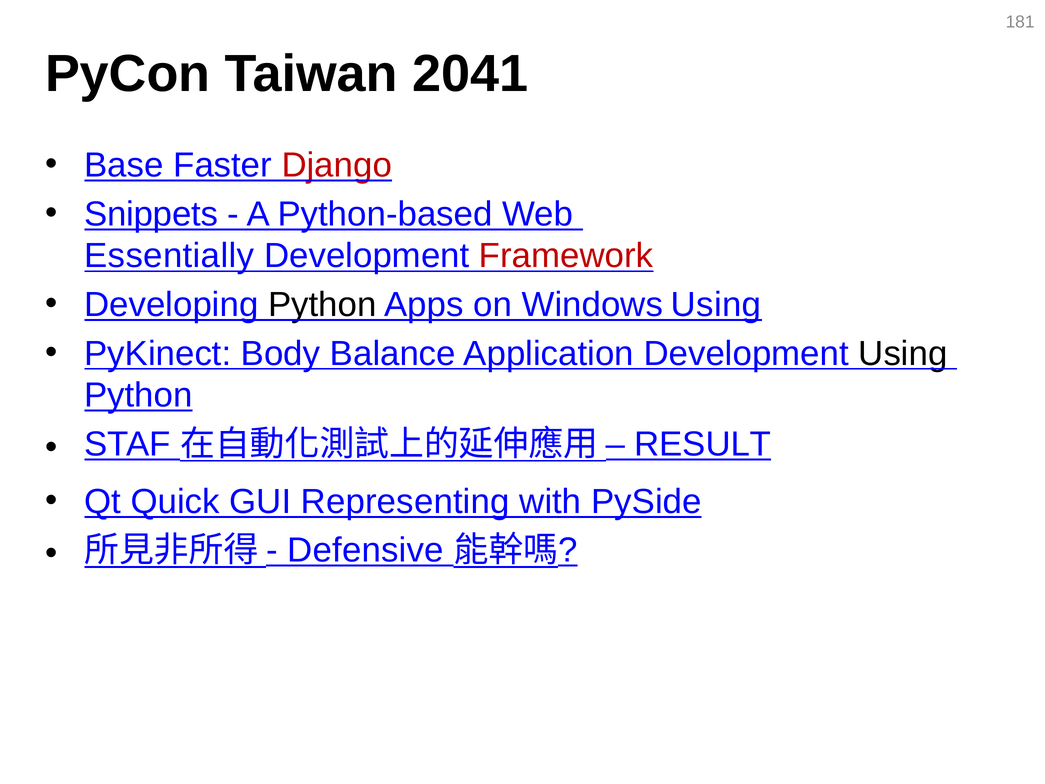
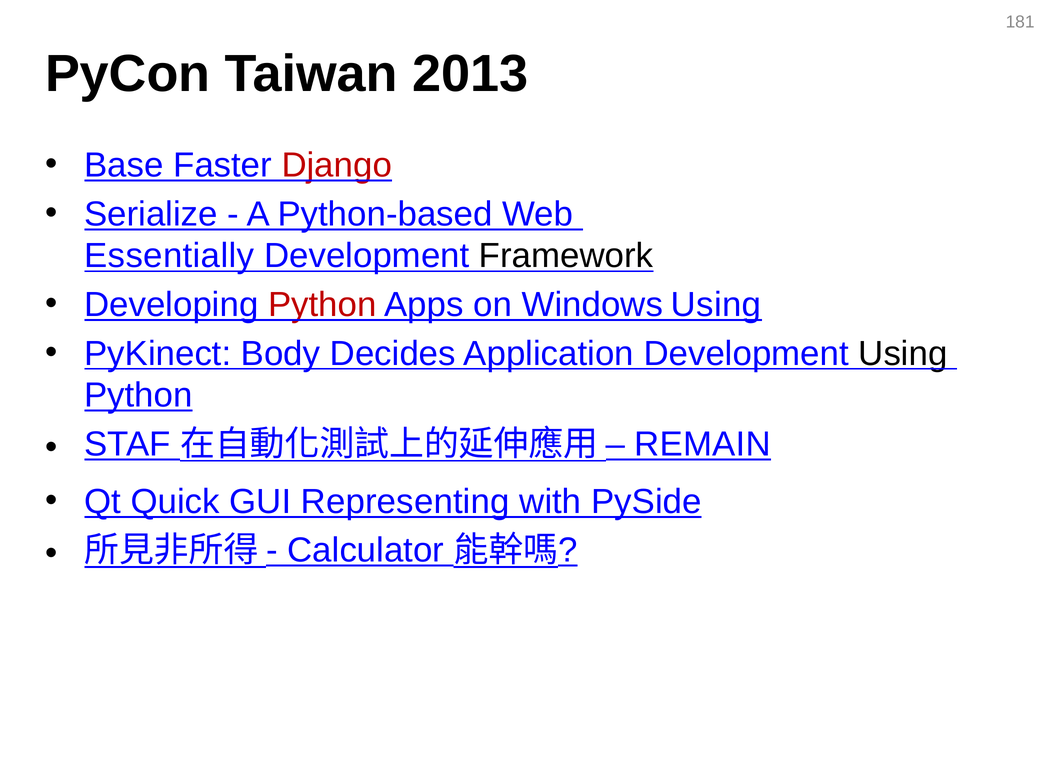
2041: 2041 -> 2013
Snippets: Snippets -> Serialize
Framework colour: red -> black
Python at (322, 305) colour: black -> red
Balance: Balance -> Decides
RESULT: RESULT -> REMAIN
Defensive: Defensive -> Calculator
